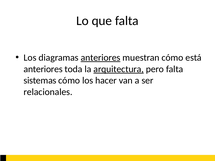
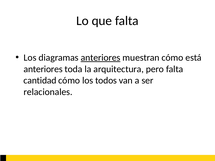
arquitectura underline: present -> none
sistemas: sistemas -> cantidad
hacer: hacer -> todos
